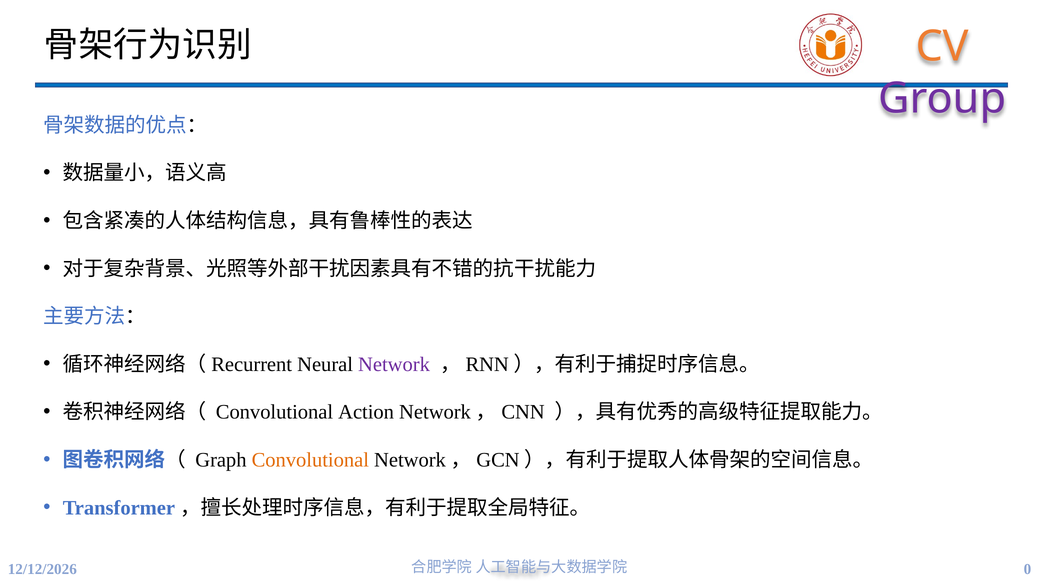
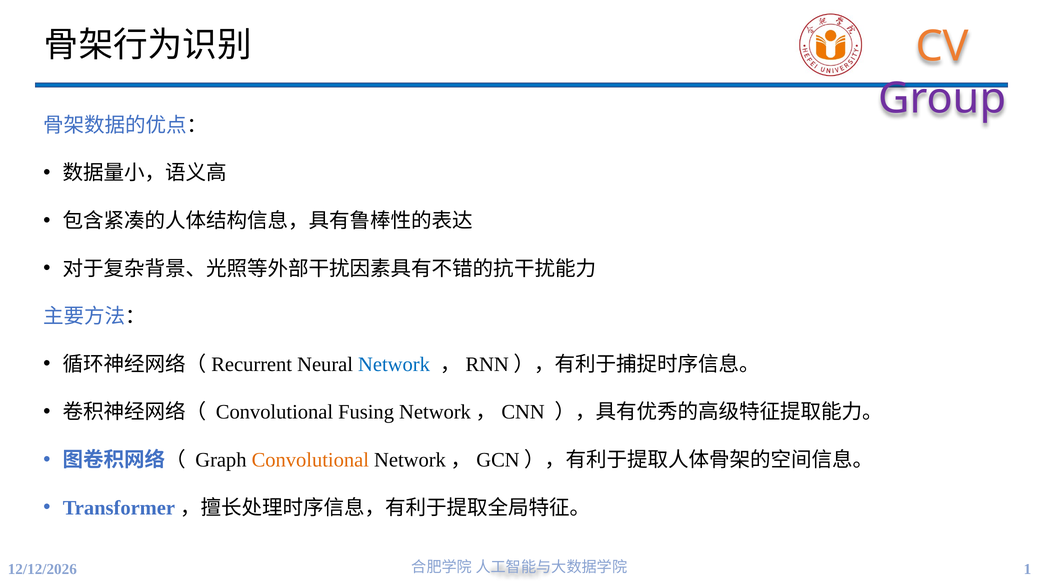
Network colour: purple -> blue
Action: Action -> Fusing
0: 0 -> 1
